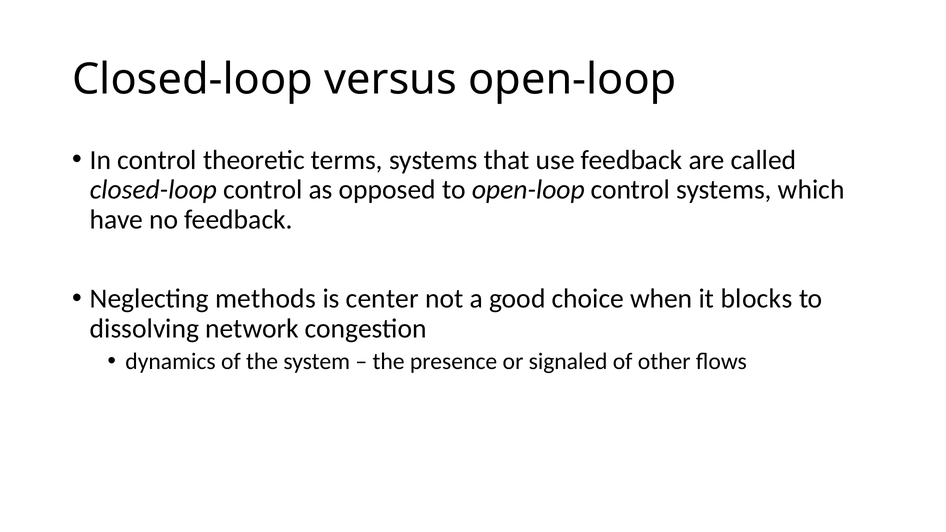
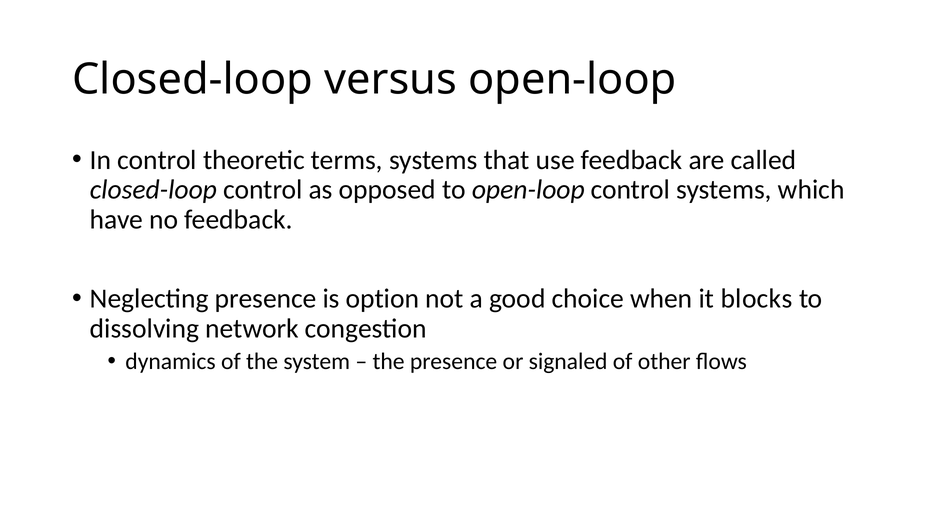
Neglecting methods: methods -> presence
center: center -> option
